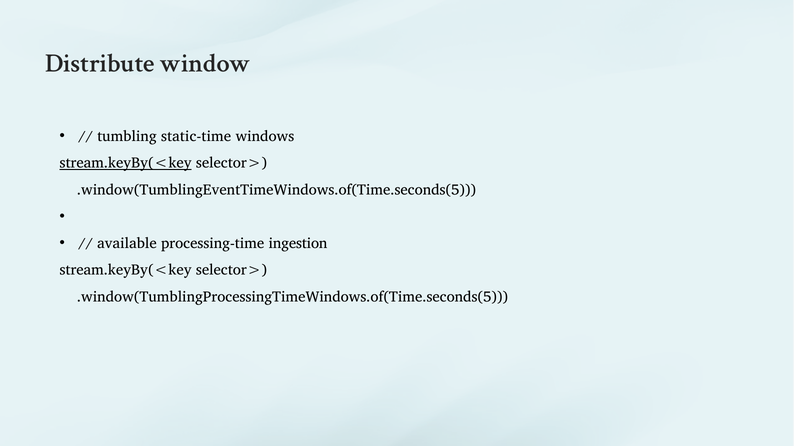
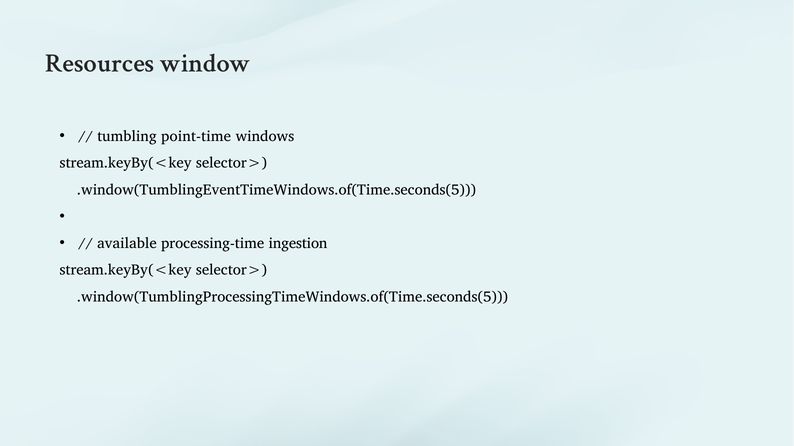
Distribute: Distribute -> Resources
static-time: static-time -> point-time
stream.keyBy(<key at (126, 163) underline: present -> none
